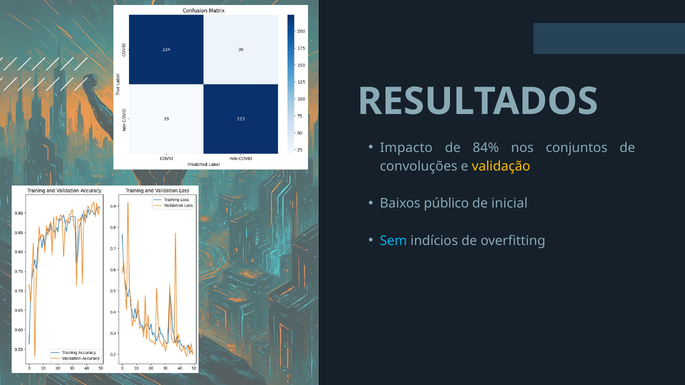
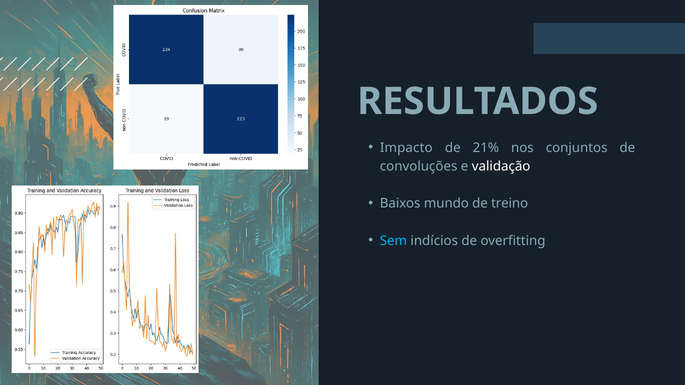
84%: 84% -> 21%
validação colour: yellow -> white
público: público -> mundo
inicial: inicial -> treino
